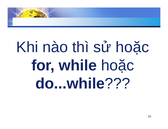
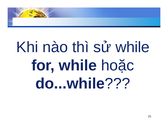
sử hoặc: hoặc -> while
